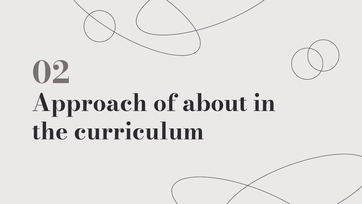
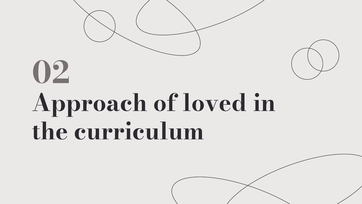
about: about -> loved
